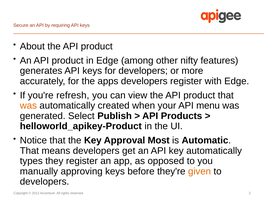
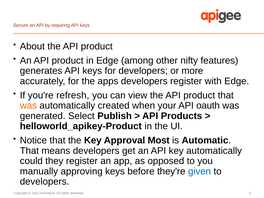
menu: menu -> oauth
types: types -> could
given colour: orange -> blue
